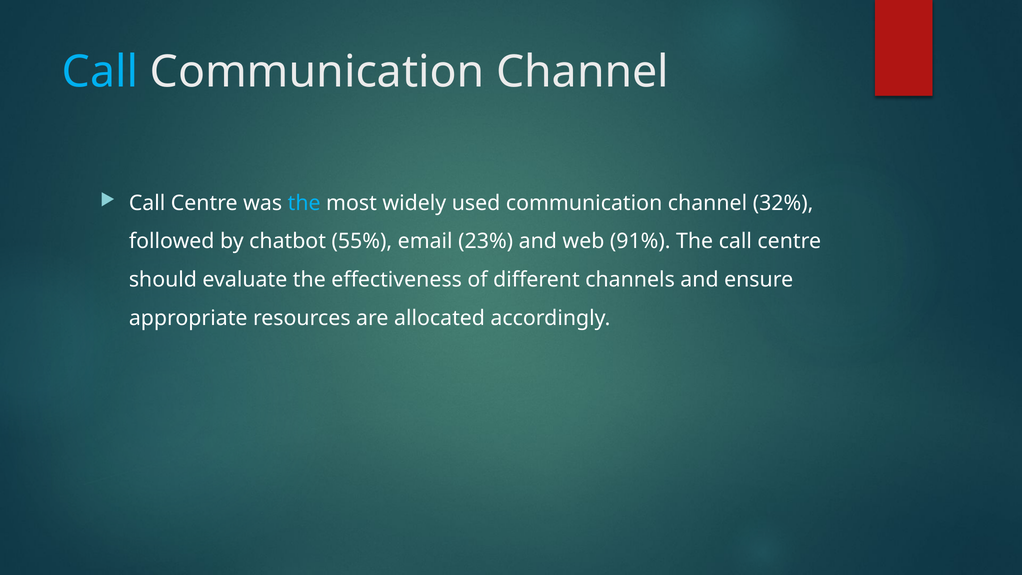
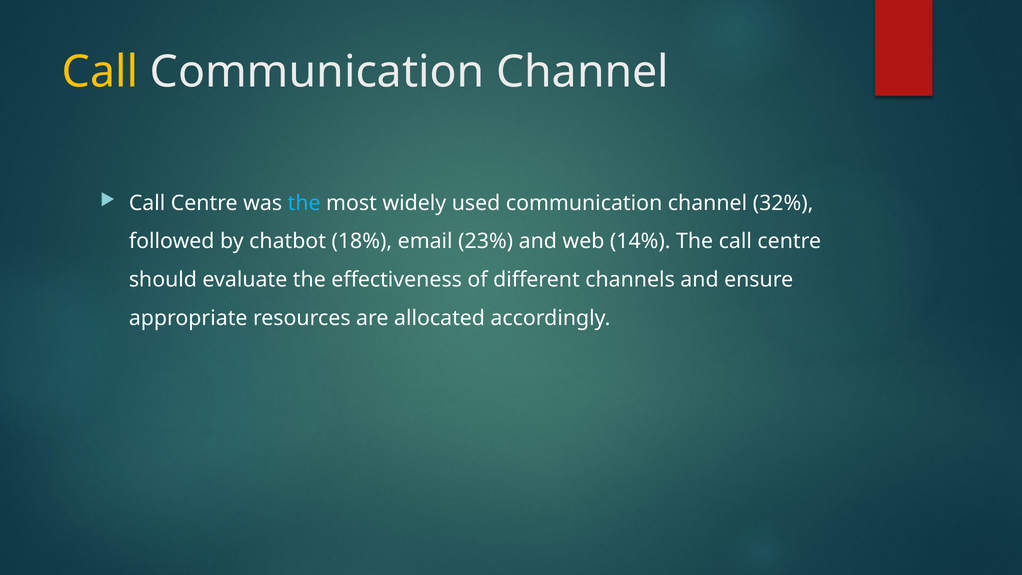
Call at (100, 72) colour: light blue -> yellow
55%: 55% -> 18%
91%: 91% -> 14%
